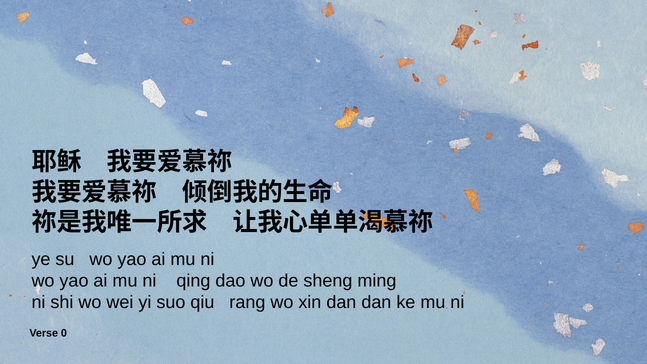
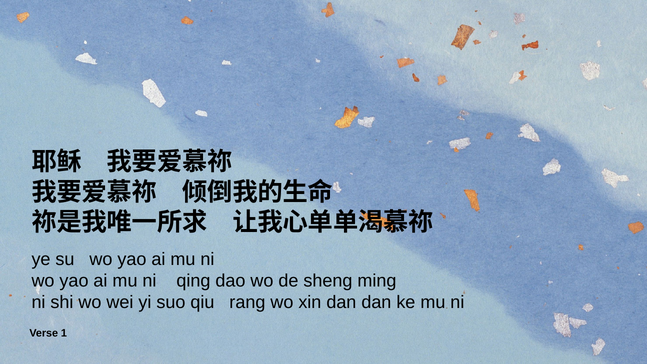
0: 0 -> 1
